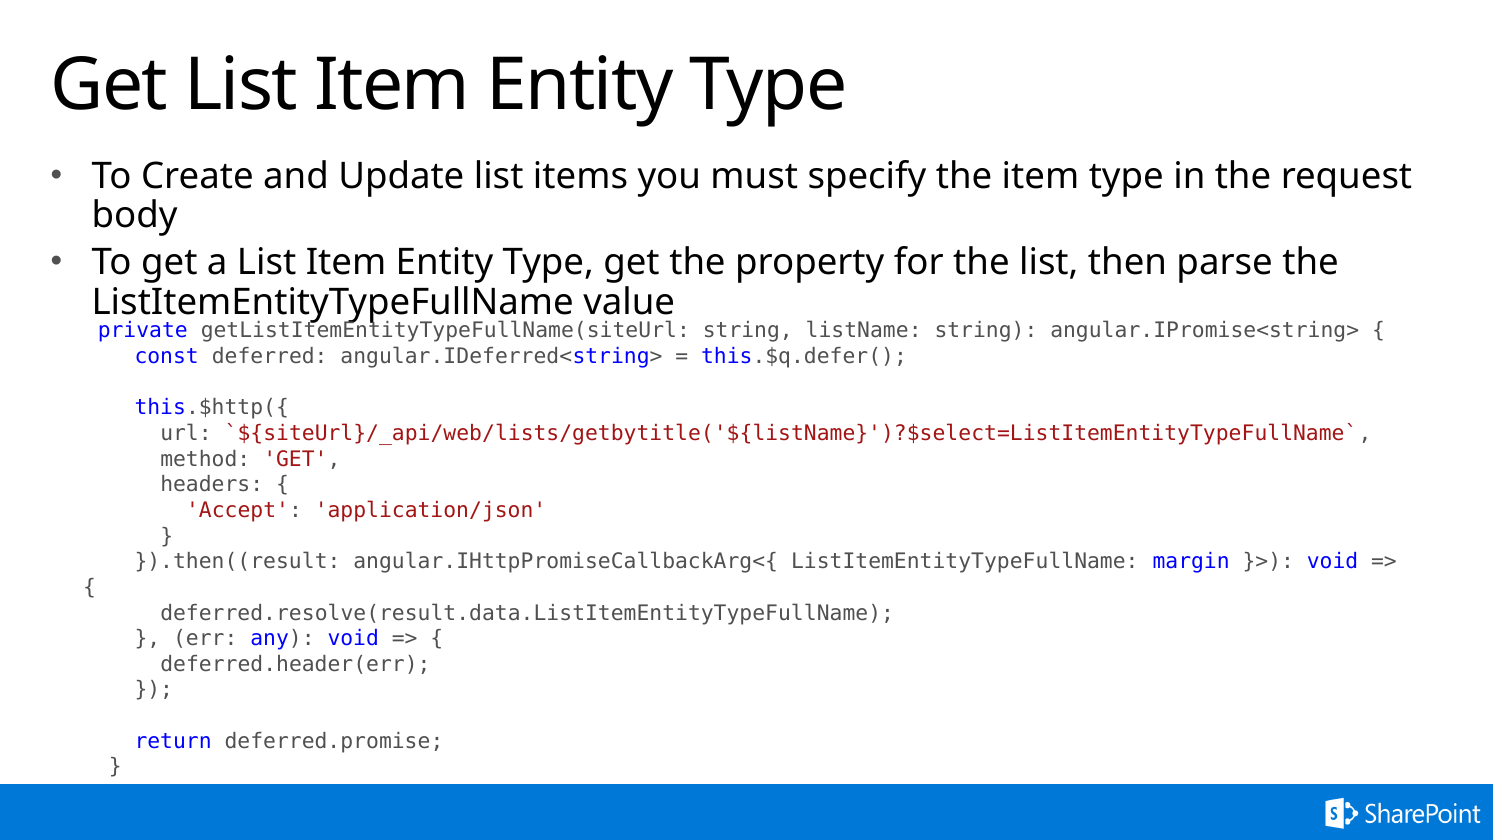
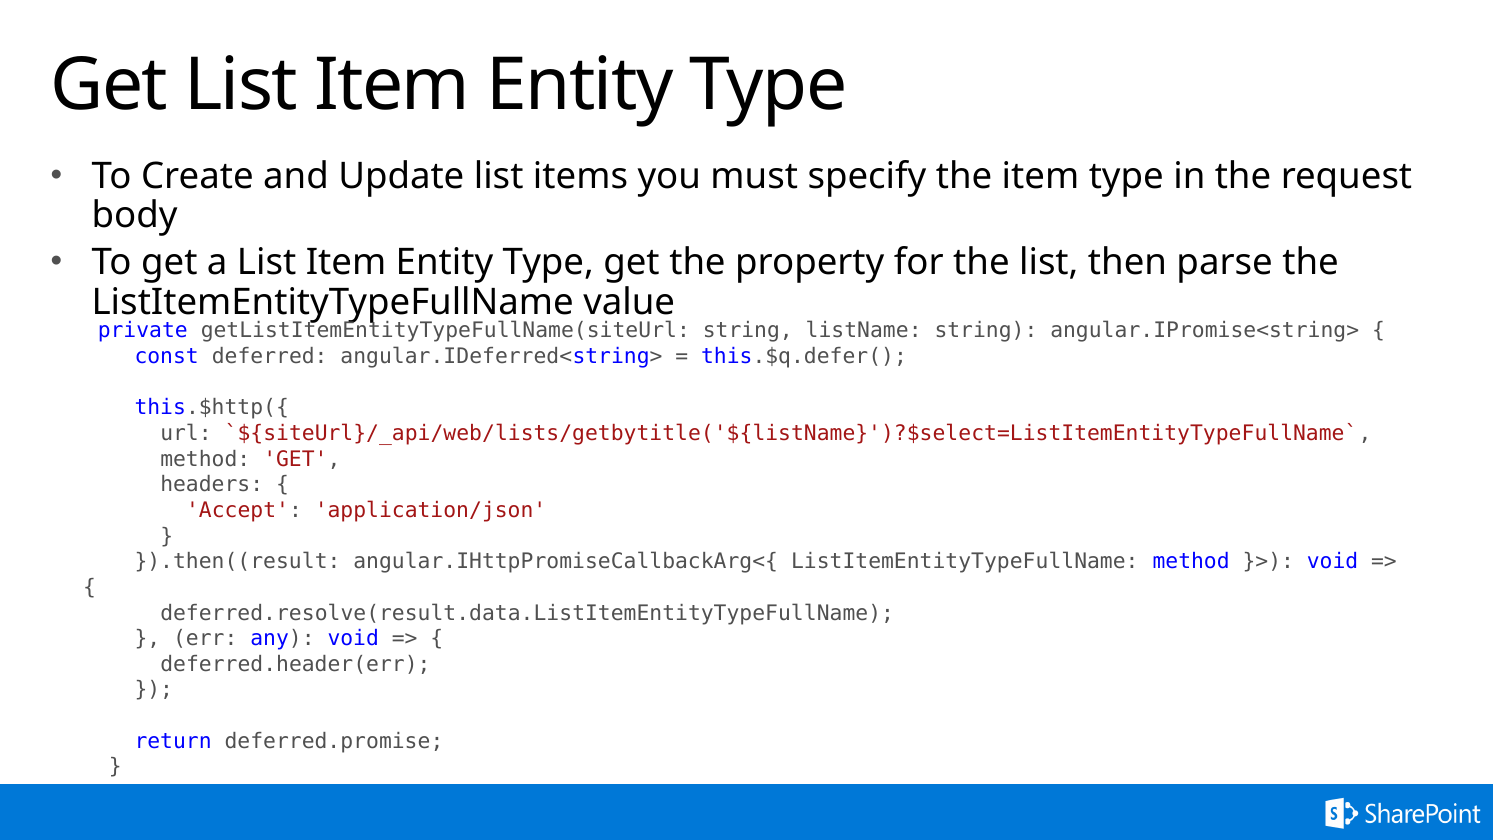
ListItemEntityTypeFullName margin: margin -> method
